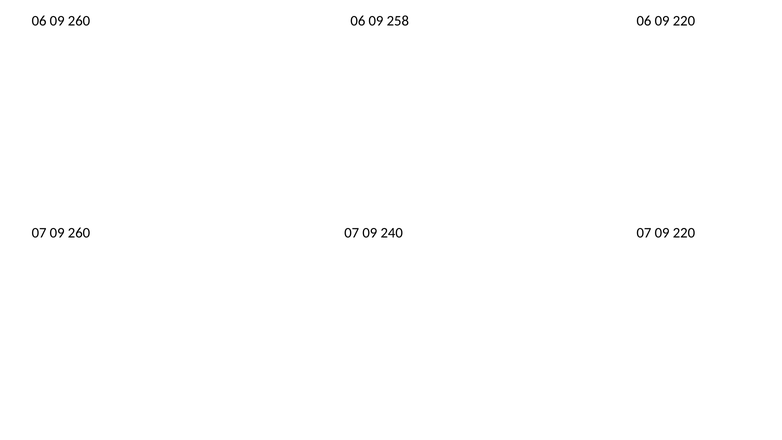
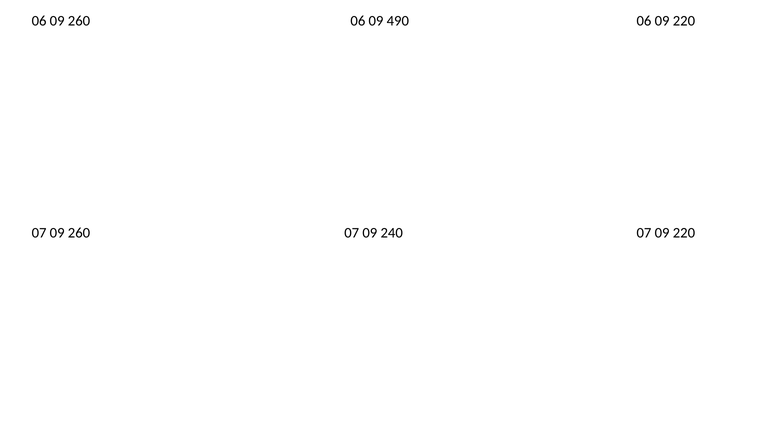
258: 258 -> 490
